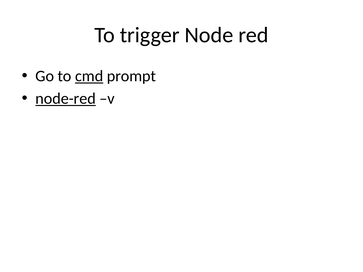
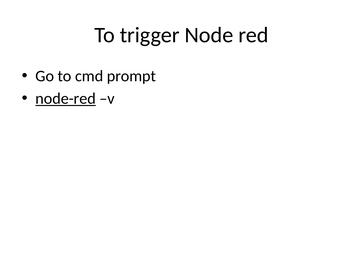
cmd underline: present -> none
